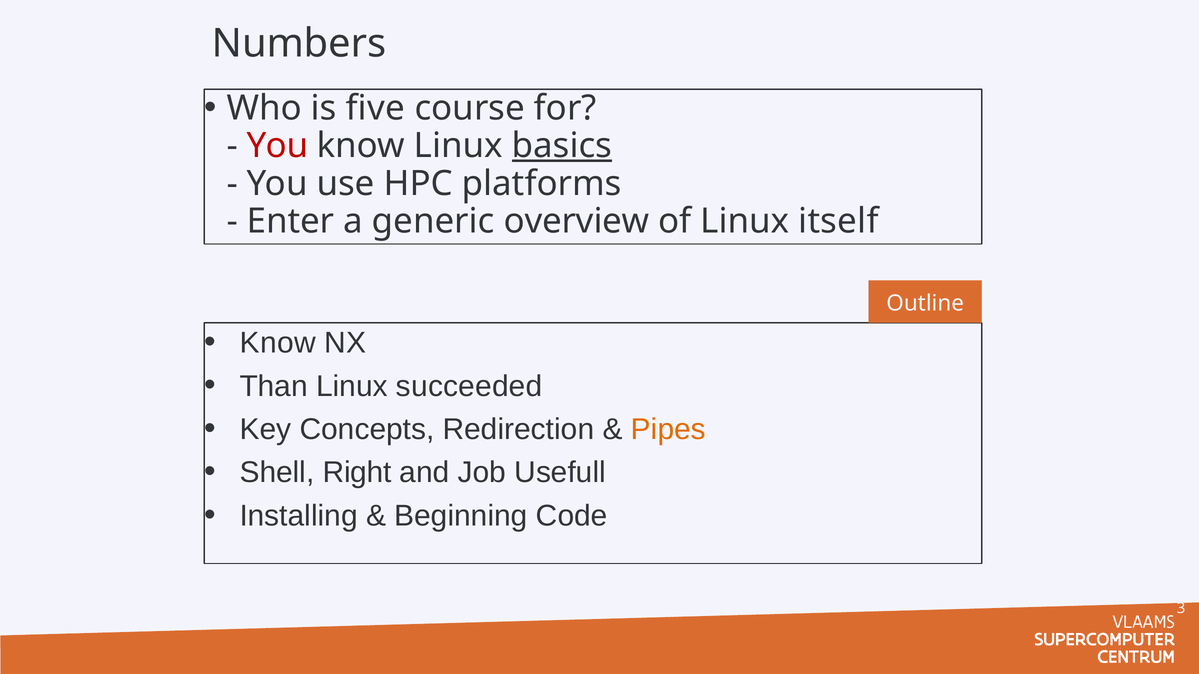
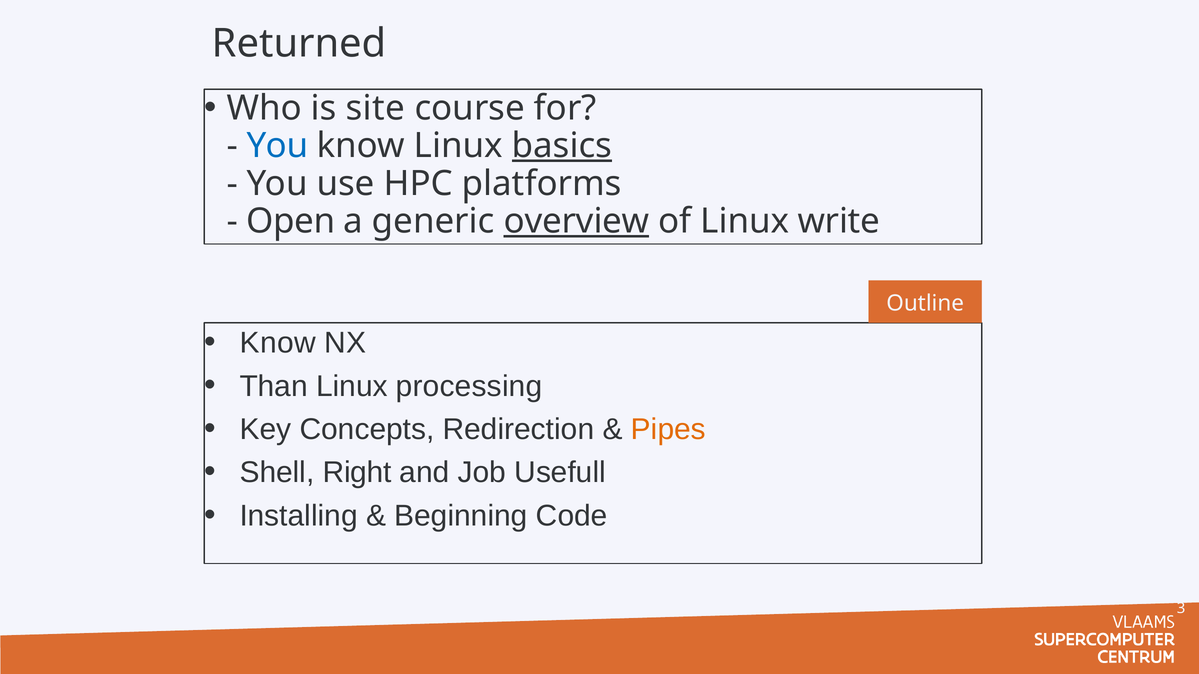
Numbers: Numbers -> Returned
five: five -> site
You at (277, 146) colour: red -> blue
Enter: Enter -> Open
overview underline: none -> present
itself: itself -> write
succeeded: succeeded -> processing
